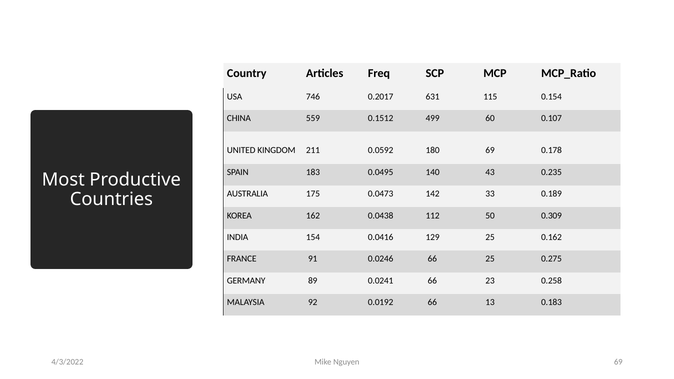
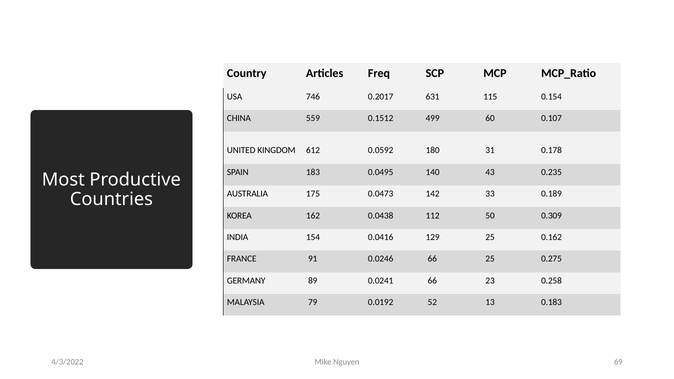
211: 211 -> 612
180 69: 69 -> 31
92: 92 -> 79
0.0192 66: 66 -> 52
